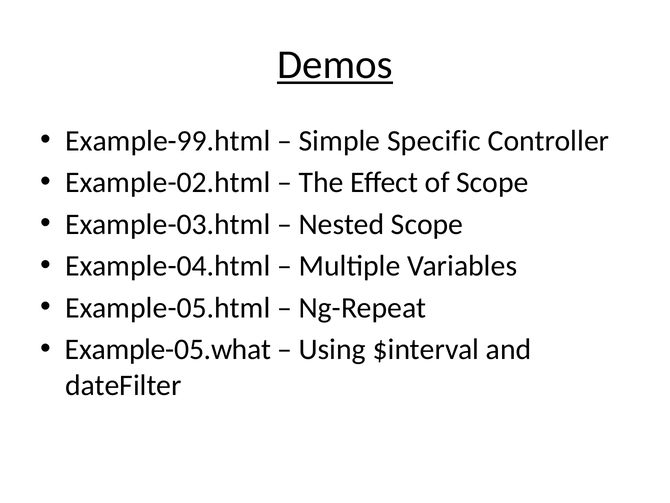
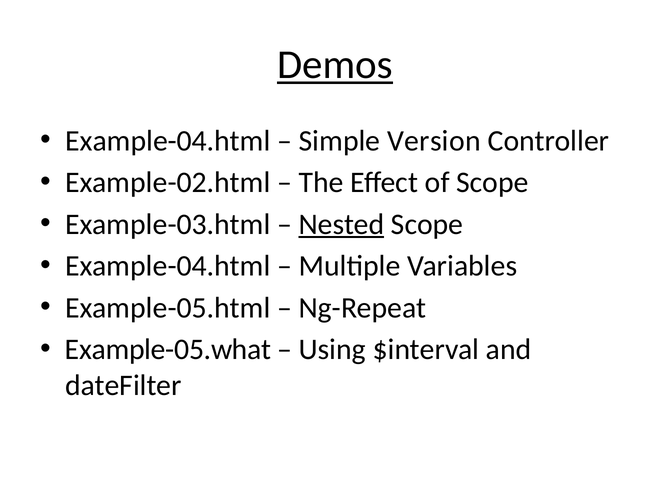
Example-99.html at (168, 141): Example-99.html -> Example-04.html
Specific: Specific -> Version
Nested underline: none -> present
